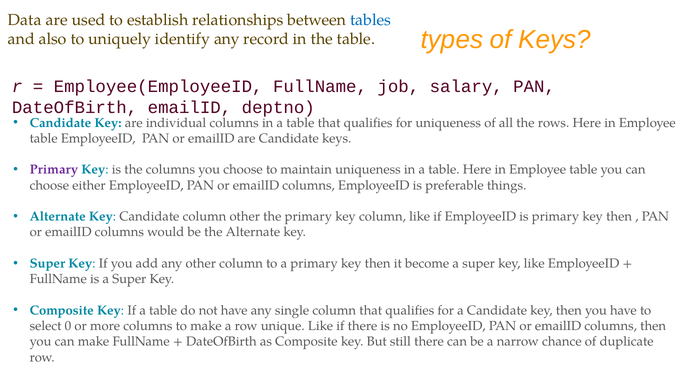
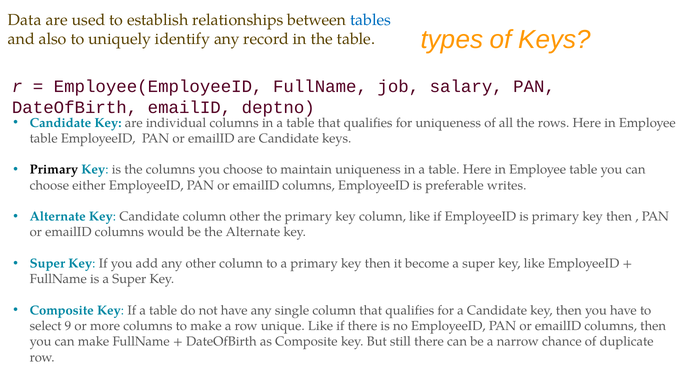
Primary at (54, 170) colour: purple -> black
things: things -> writes
0: 0 -> 9
